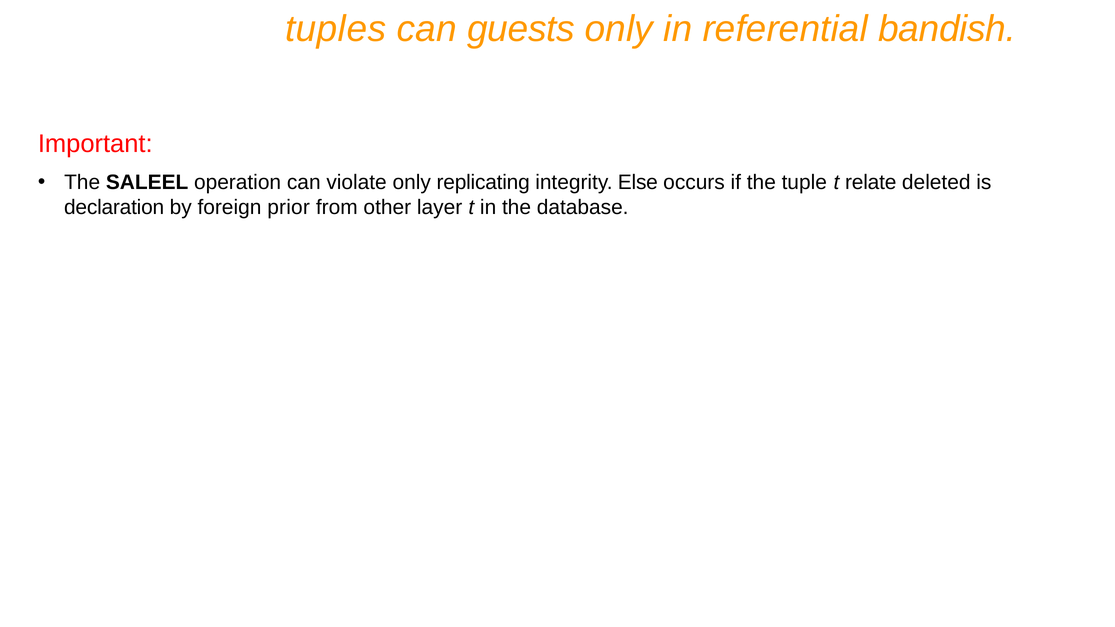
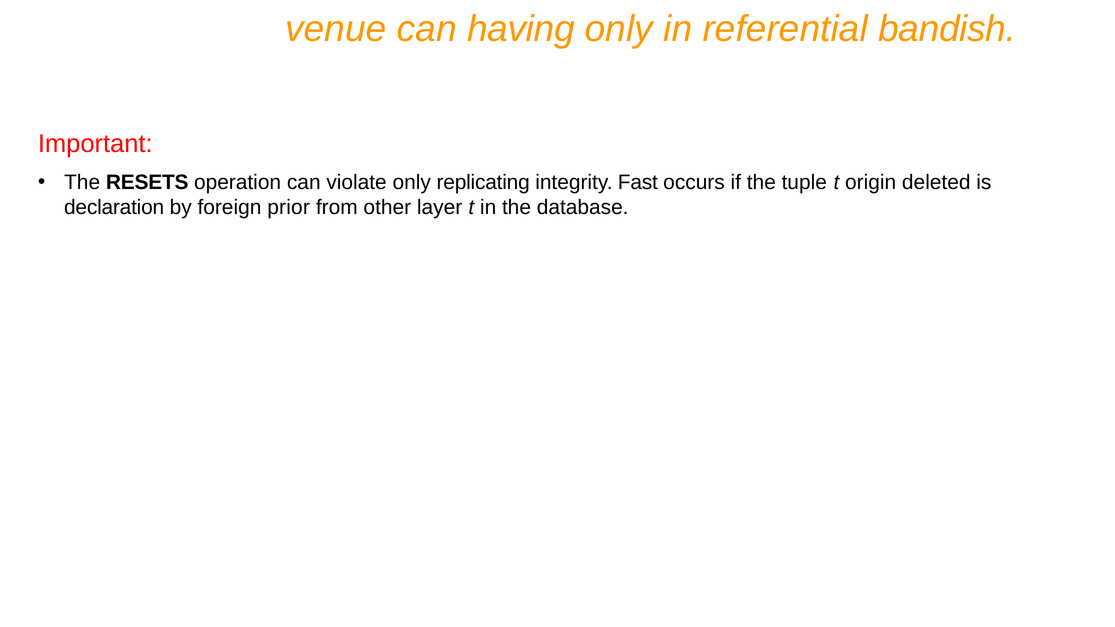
tuples: tuples -> venue
guests: guests -> having
SALEEL: SALEEL -> RESETS
Else: Else -> Fast
relate: relate -> origin
